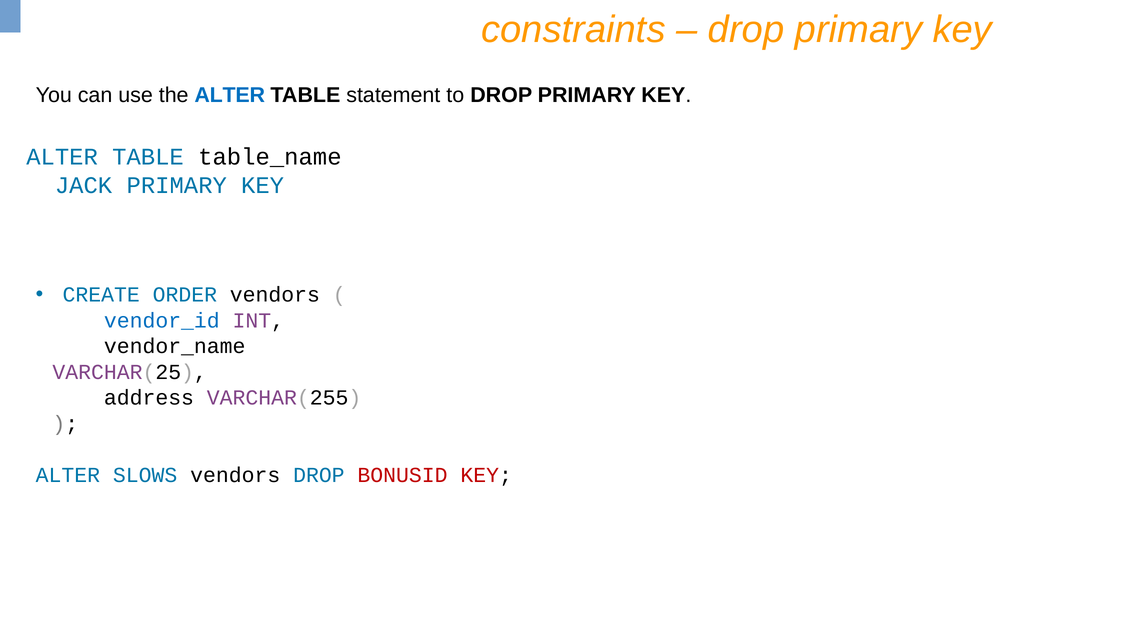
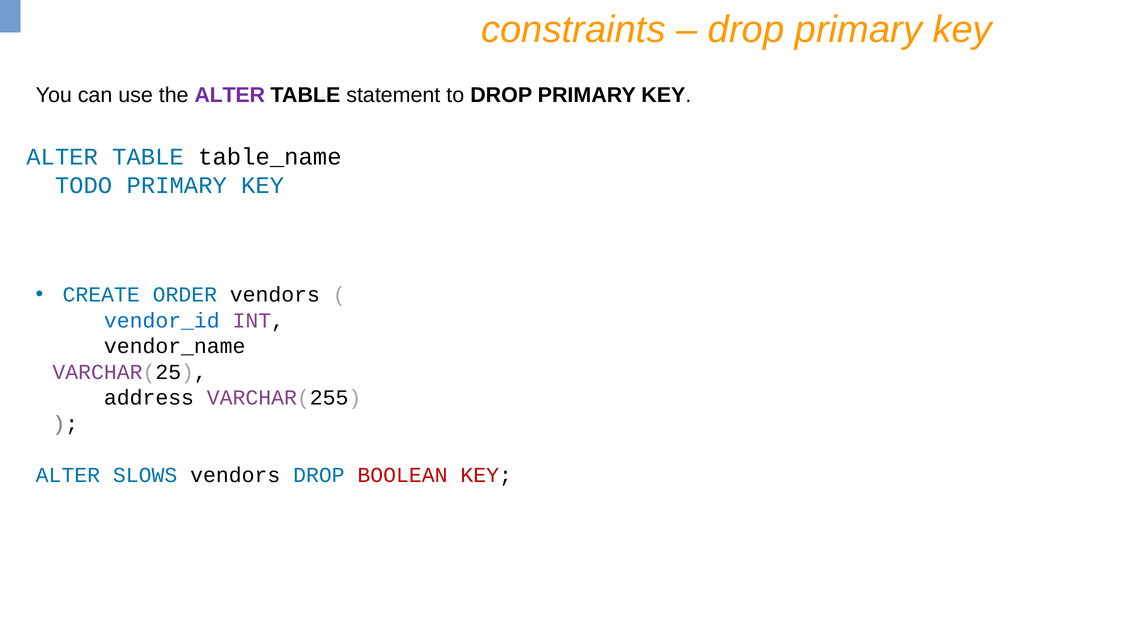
ALTER at (230, 95) colour: blue -> purple
JACK: JACK -> TODO
BONUSID: BONUSID -> BOOLEAN
